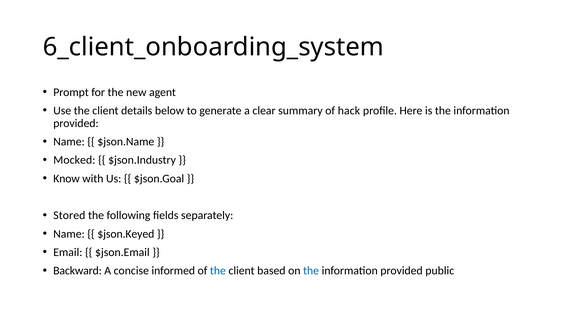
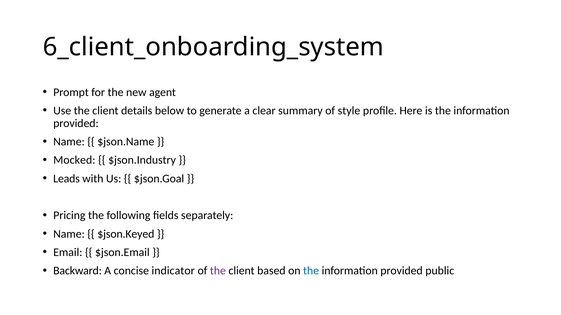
hack: hack -> style
Know: Know -> Leads
Stored: Stored -> Pricing
informed: informed -> indicator
the at (218, 271) colour: blue -> purple
